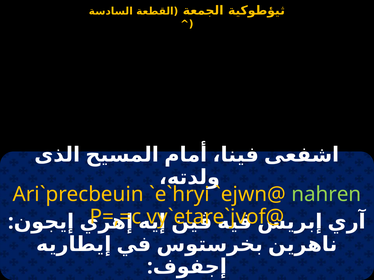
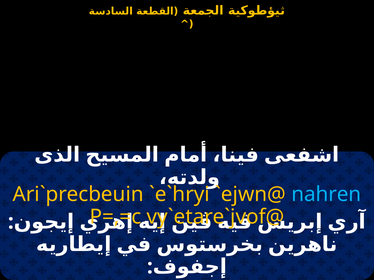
nahren colour: light green -> light blue
